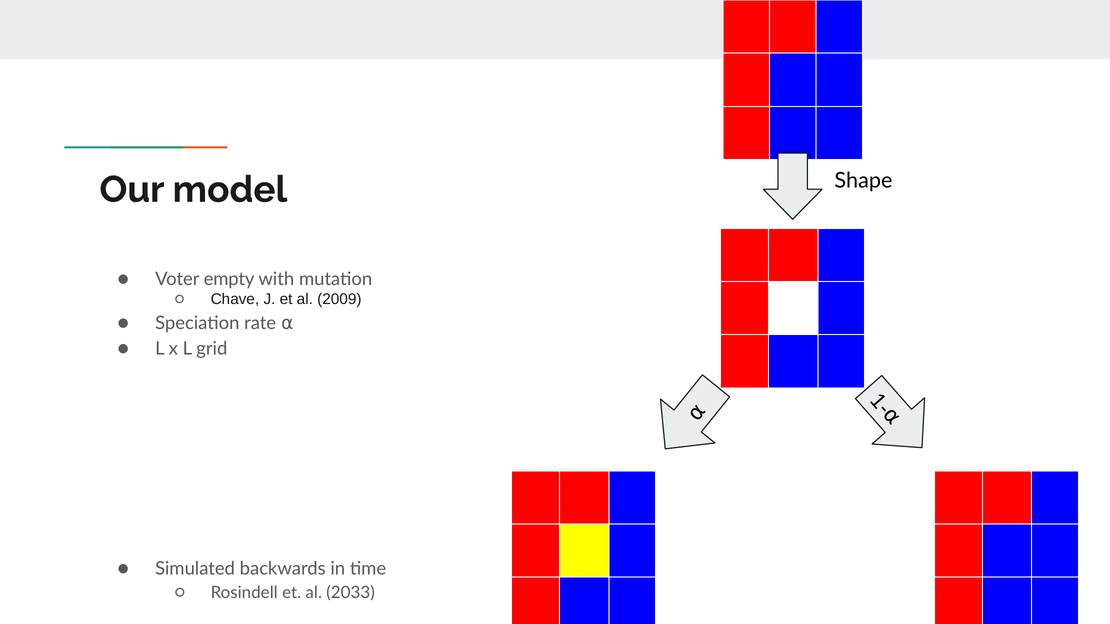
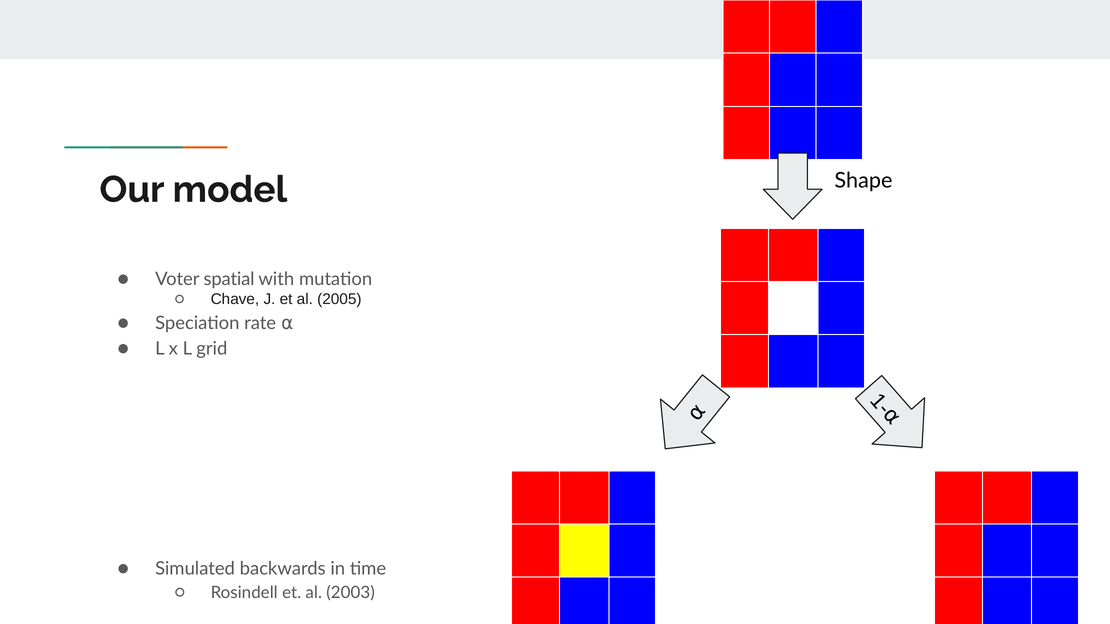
empty: empty -> spatial
2009: 2009 -> 2005
2033: 2033 -> 2003
